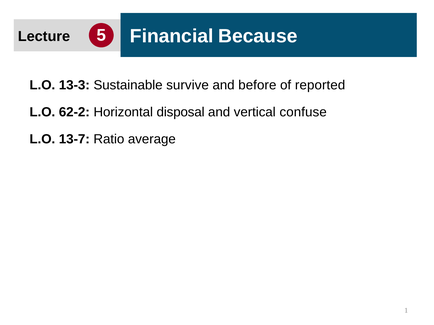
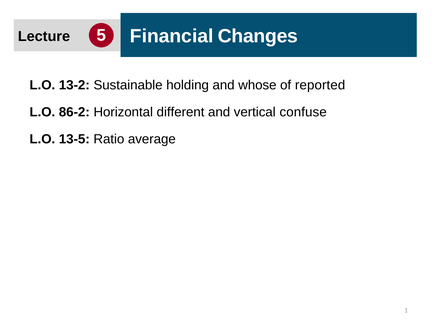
Because: Because -> Changes
13-3: 13-3 -> 13-2
survive: survive -> holding
before: before -> whose
62-2: 62-2 -> 86-2
disposal: disposal -> different
13-7: 13-7 -> 13-5
